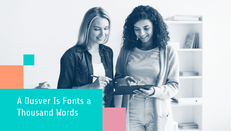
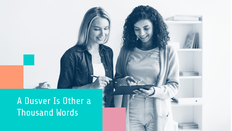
Fonts: Fonts -> Other
